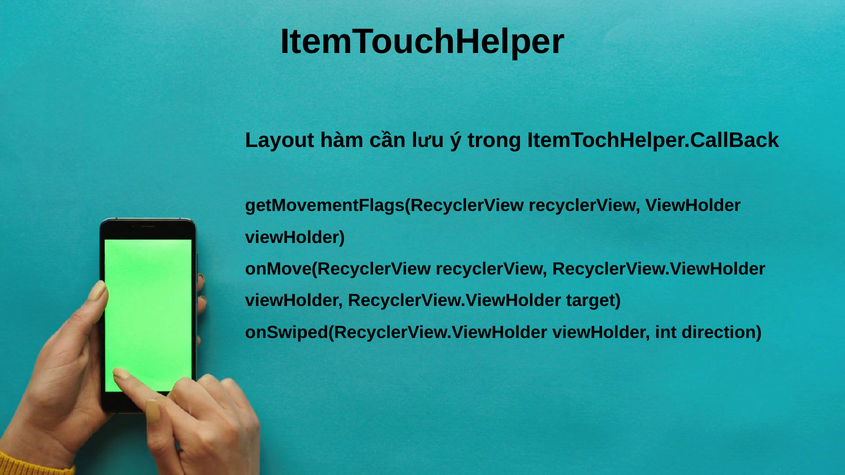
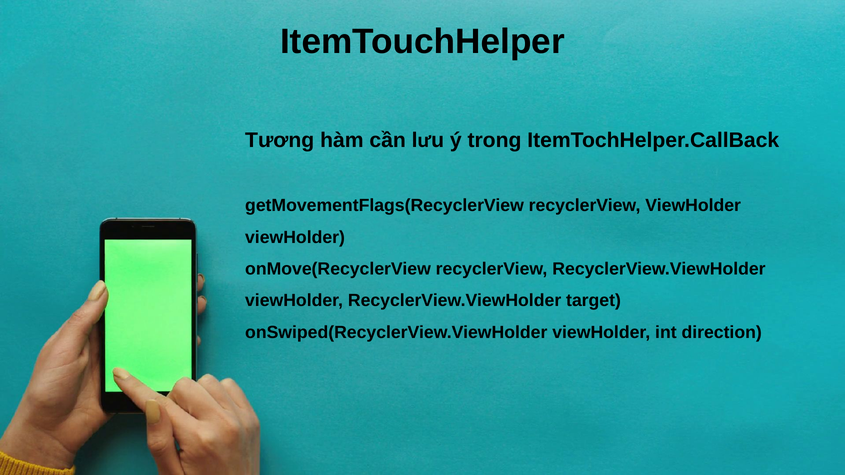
Layout: Layout -> Tương
